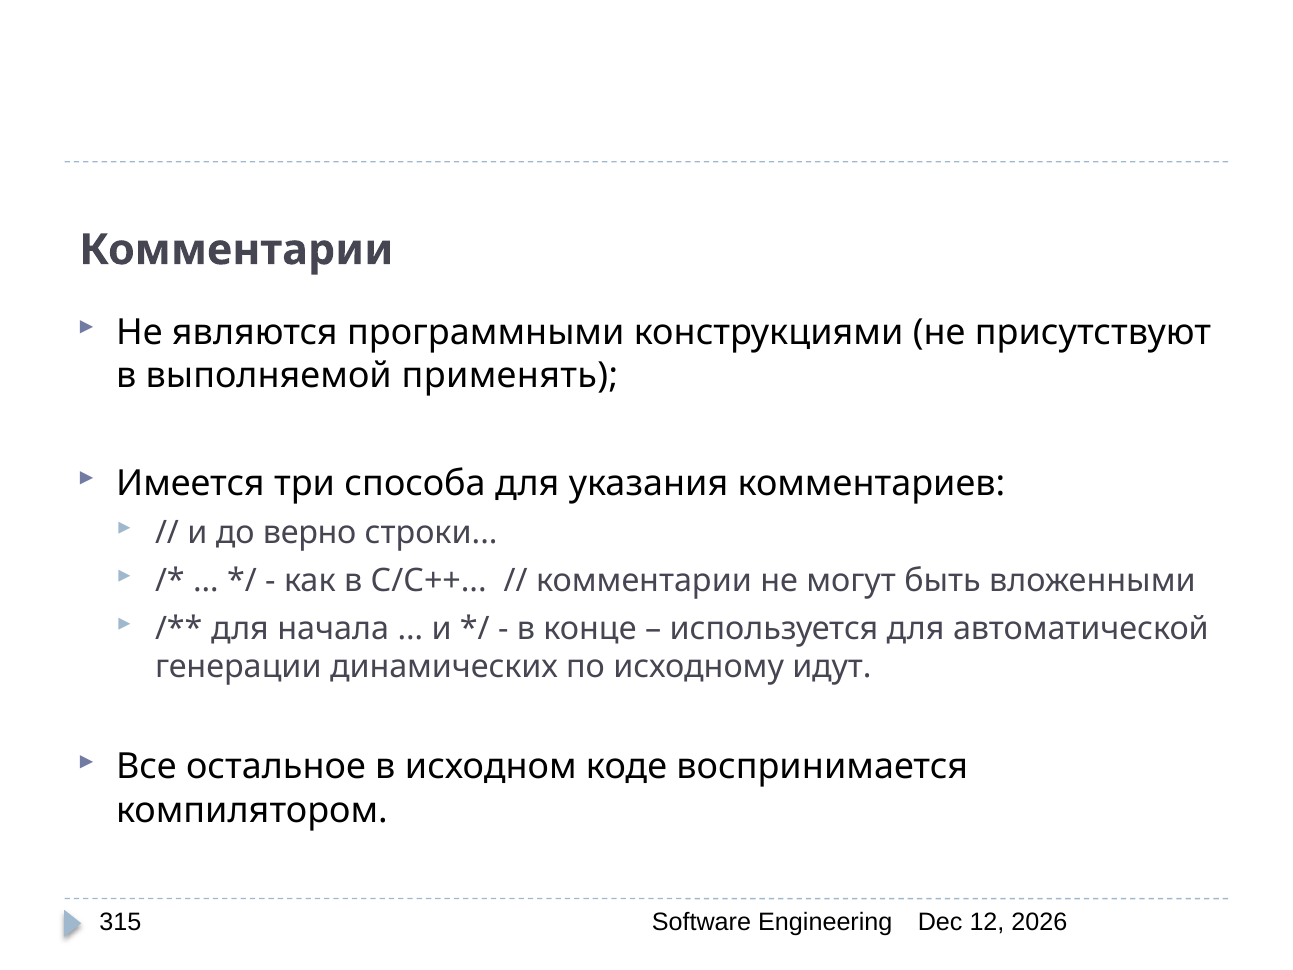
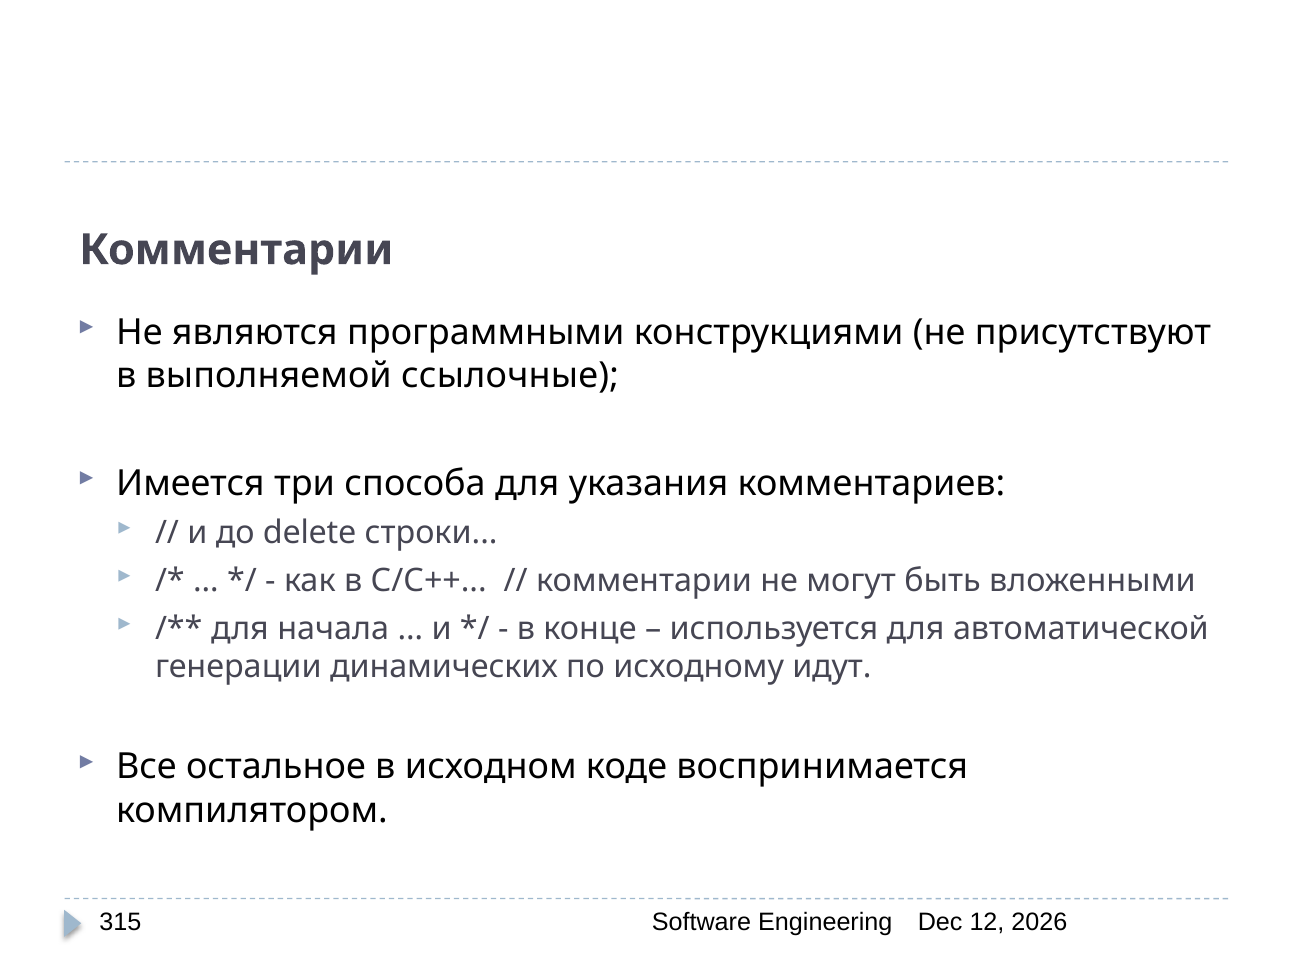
применять: применять -> ссылочные
верно: верно -> delete
